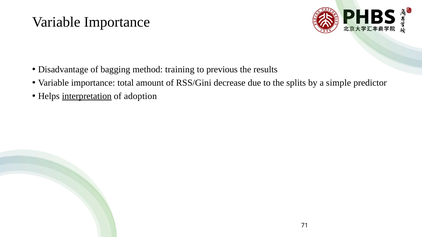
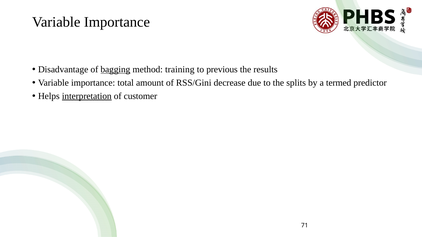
bagging underline: none -> present
simple: simple -> termed
adoption: adoption -> customer
